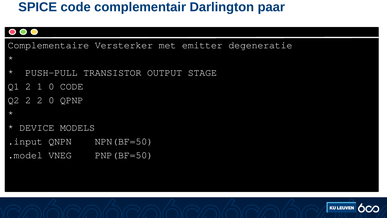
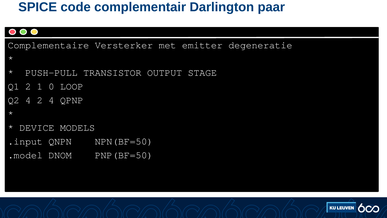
0 CODE: CODE -> LOOP
Q2 2: 2 -> 4
2 0: 0 -> 4
VNEG: VNEG -> DNOM
